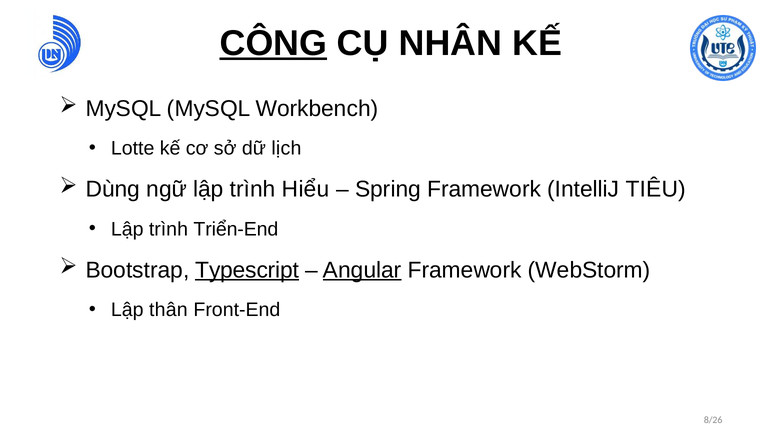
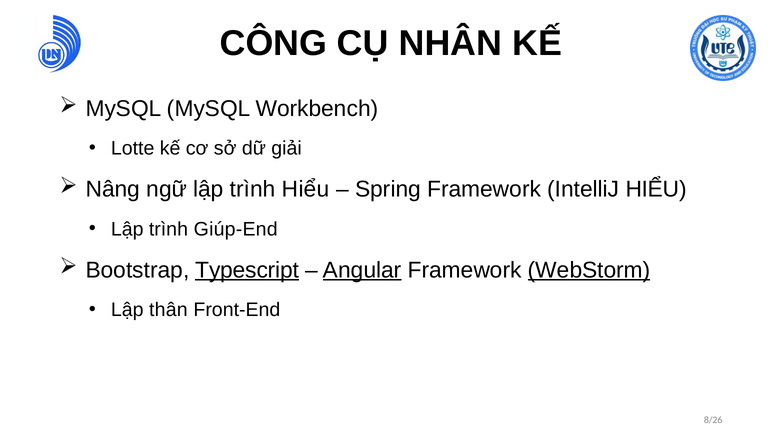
CÔNG underline: present -> none
lịch: lịch -> giải
Dùng: Dùng -> Nâng
IntelliJ TIÊU: TIÊU -> HIỂU
Triển-End: Triển-End -> Giúp-End
WebStorm underline: none -> present
